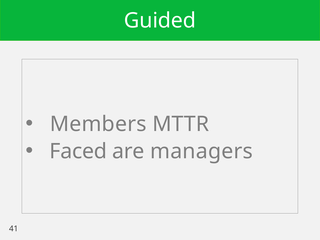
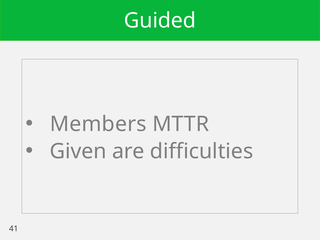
Faced: Faced -> Given
managers: managers -> difficulties
